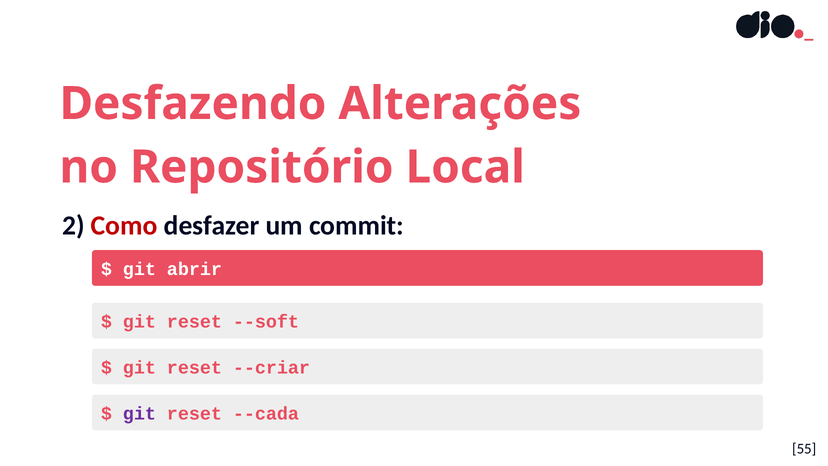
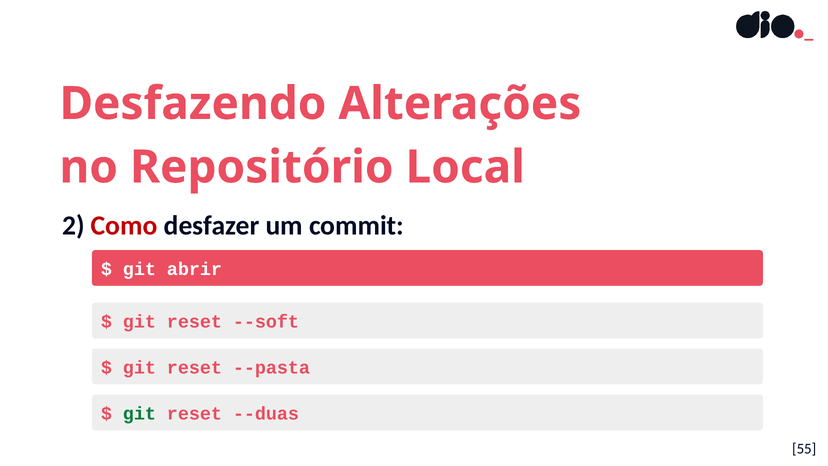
--criar: --criar -> --pasta
git at (139, 414) colour: purple -> green
--cada: --cada -> --duas
